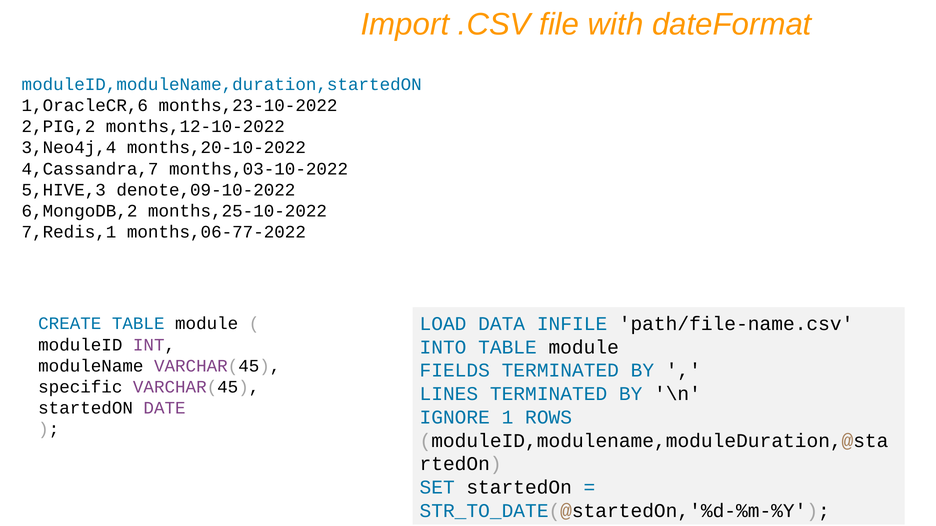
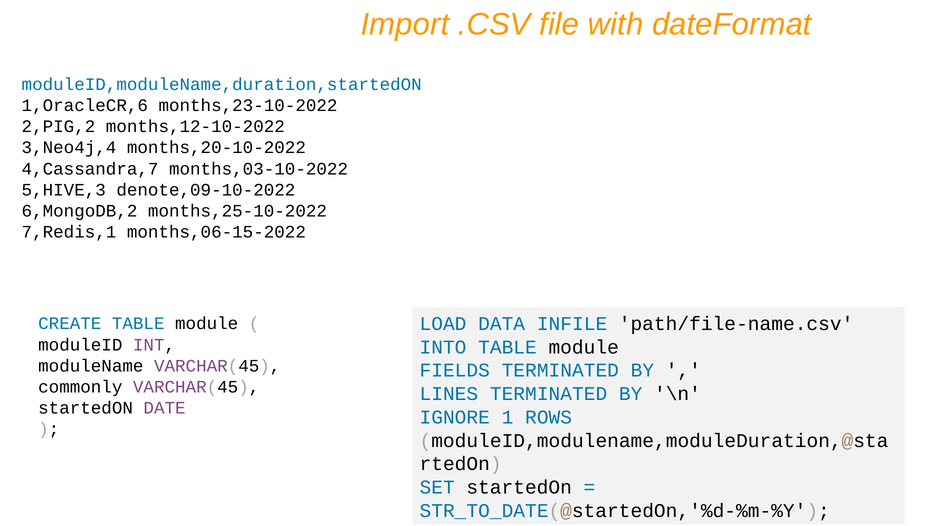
months,06-77-2022: months,06-77-2022 -> months,06-15-2022
specific: specific -> commonly
